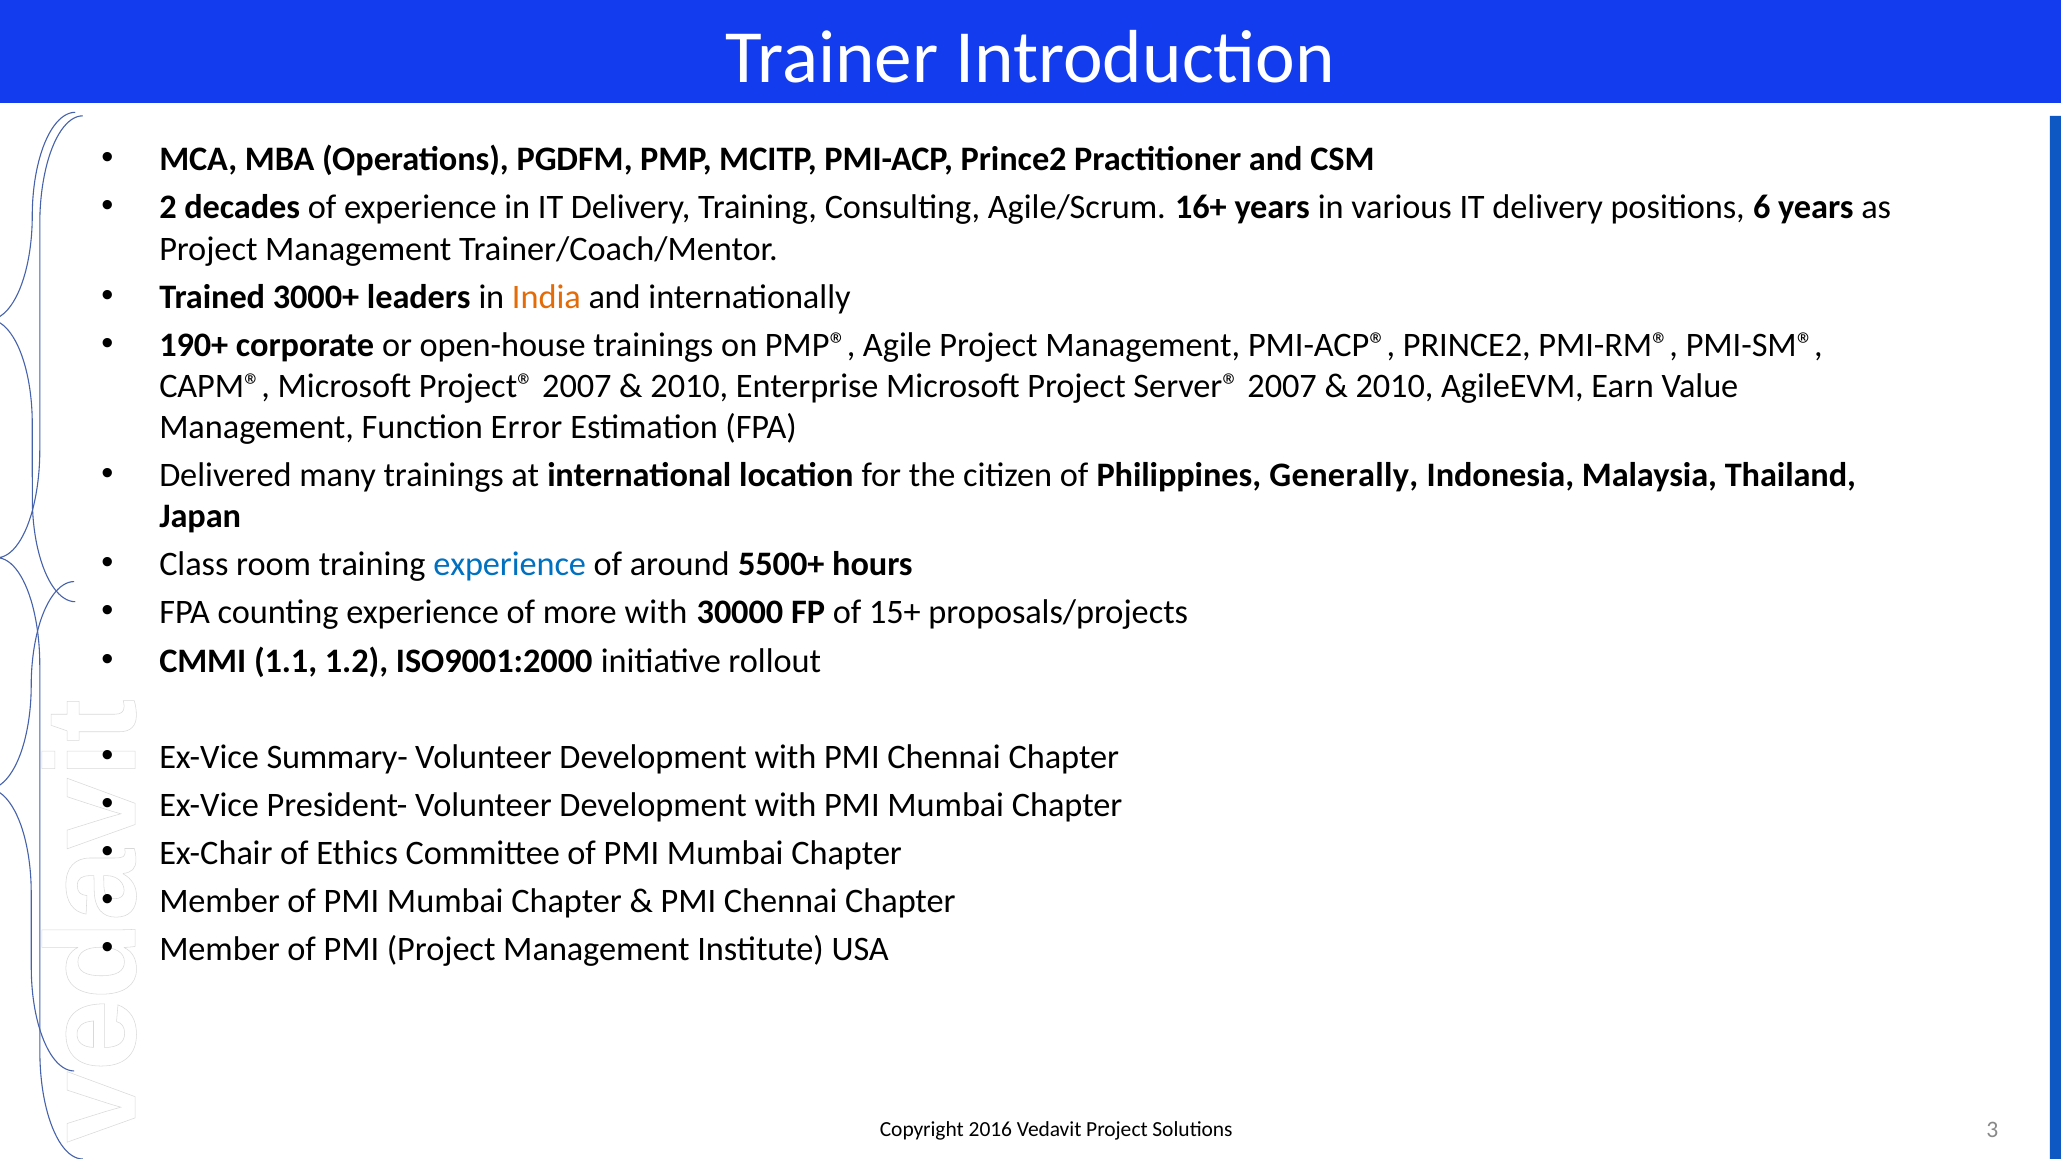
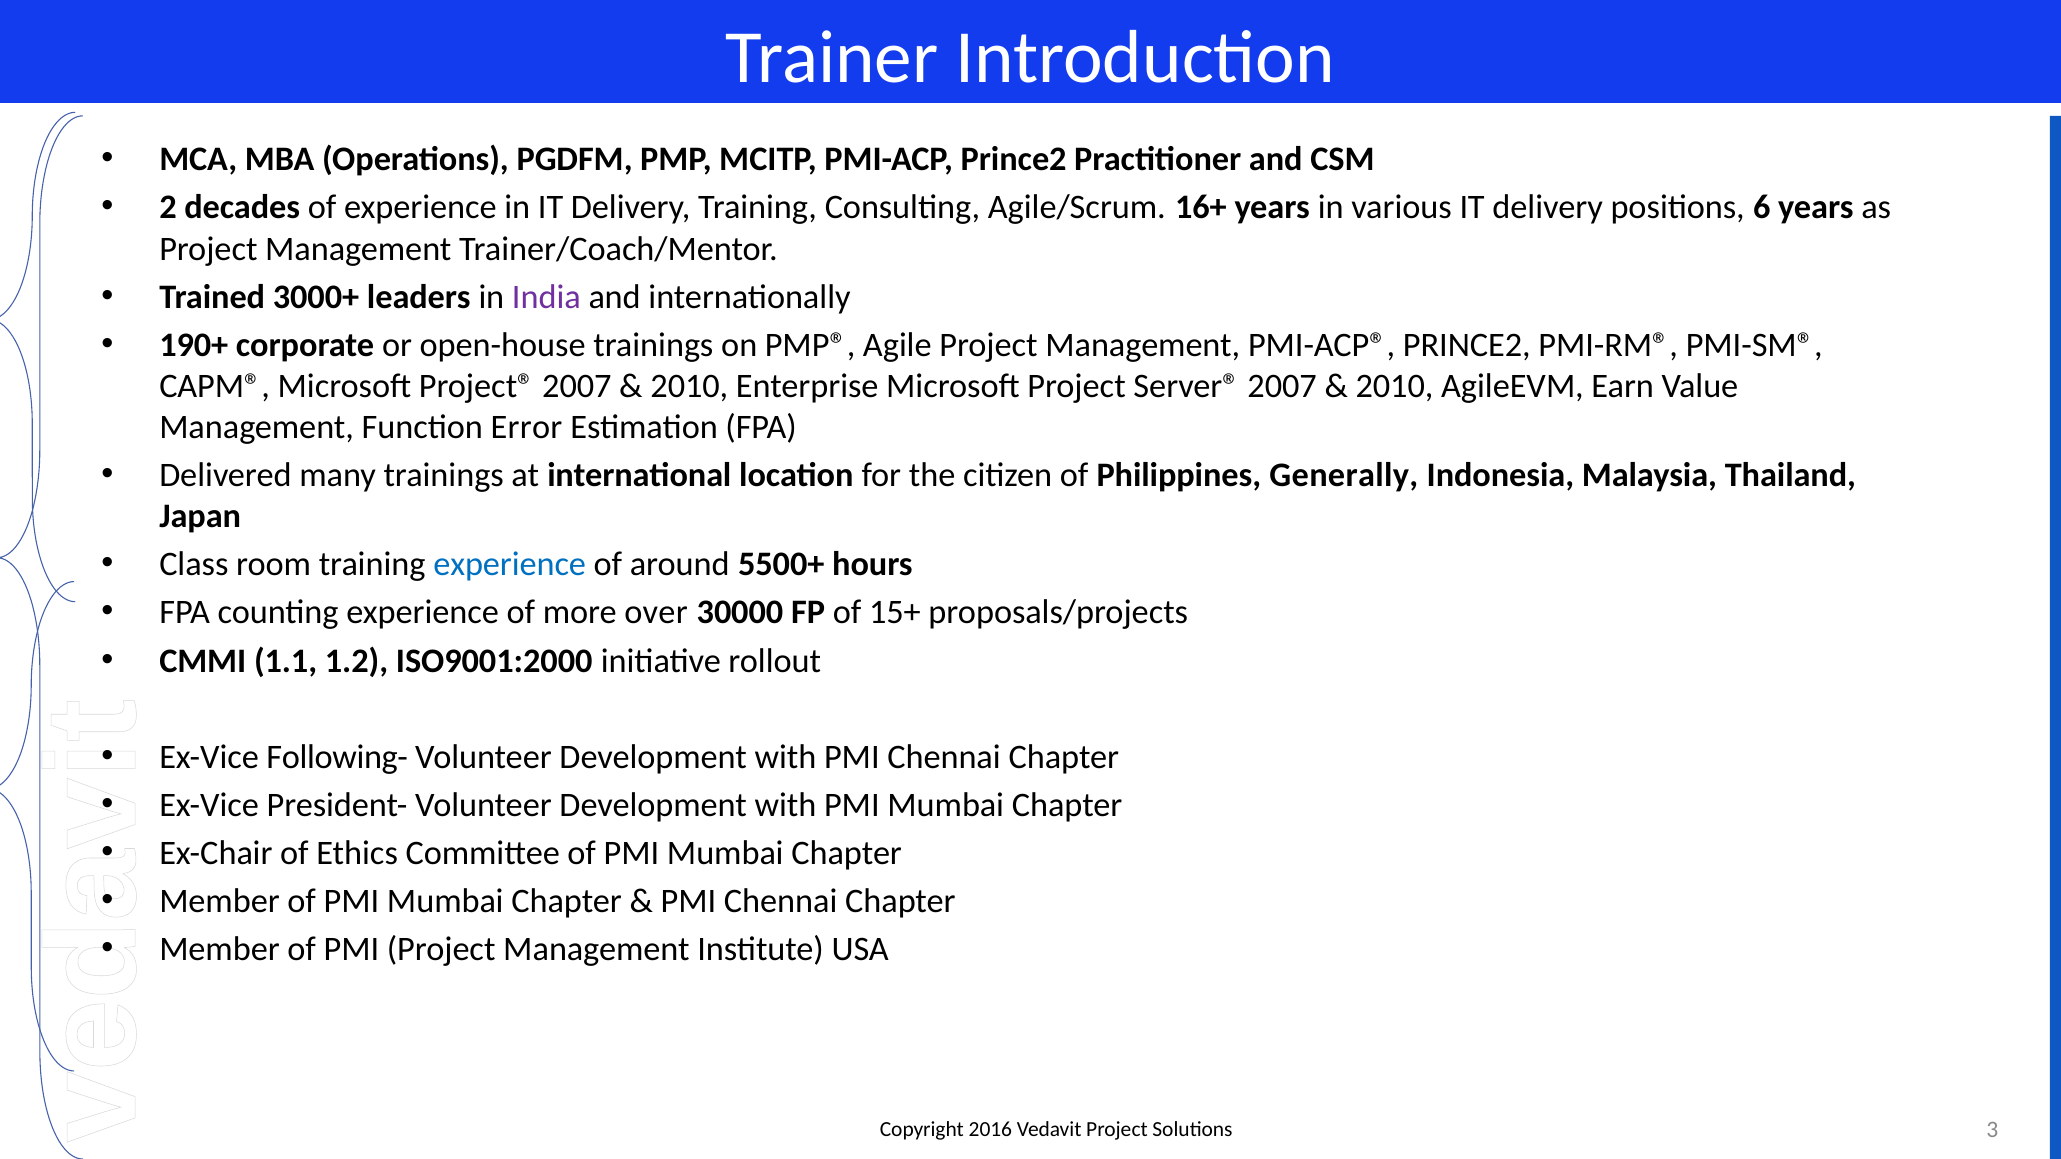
India colour: orange -> purple
more with: with -> over
Summary-: Summary- -> Following-
